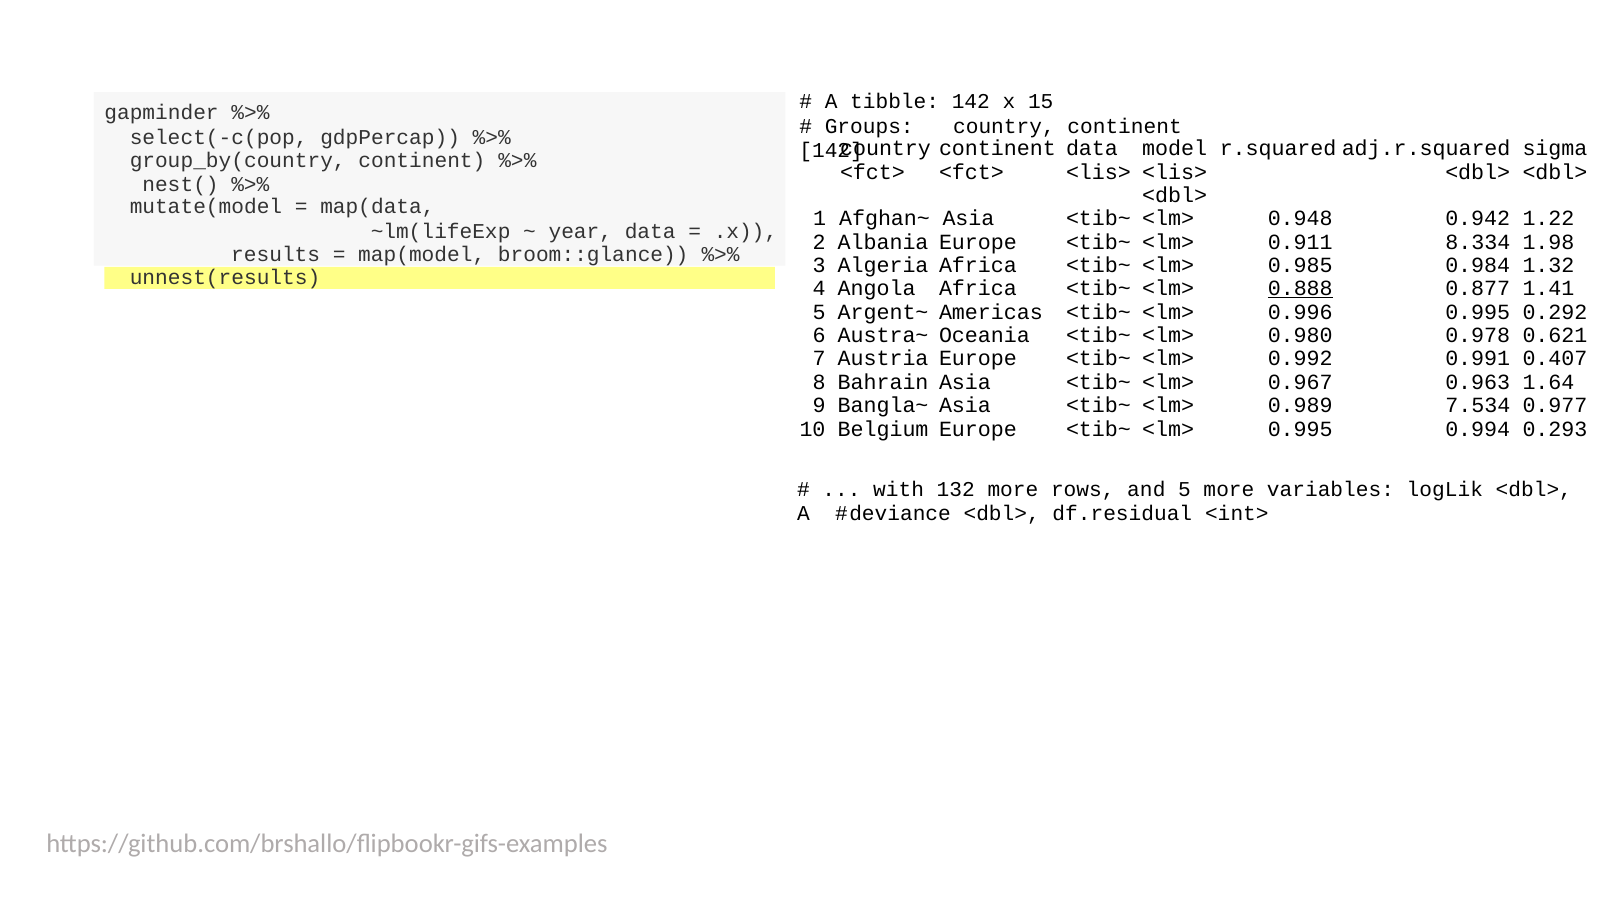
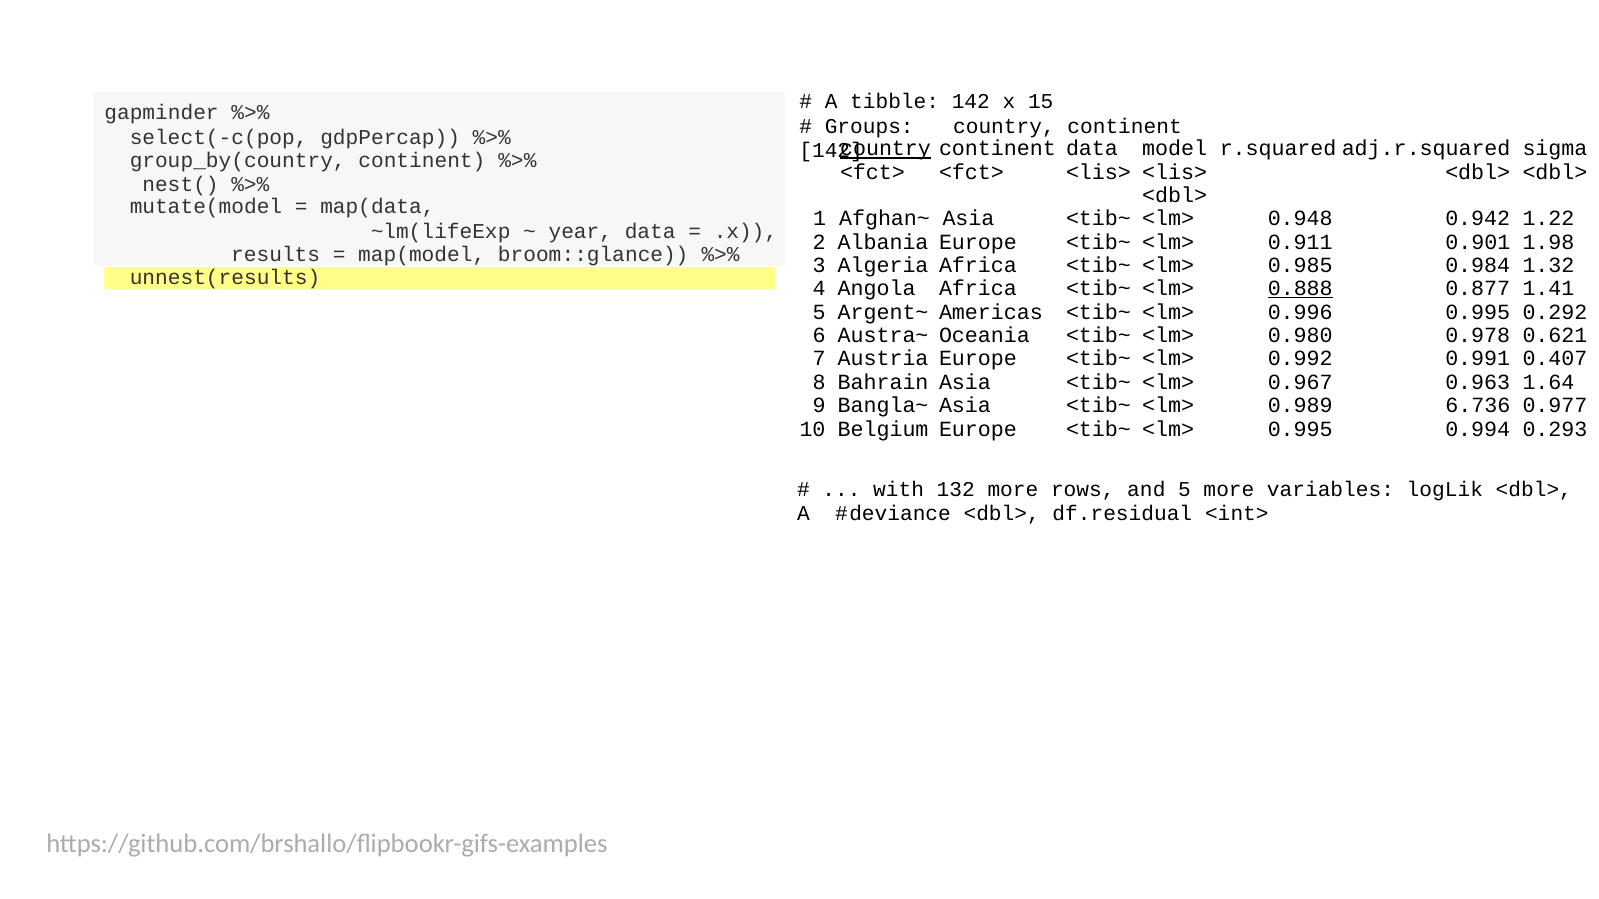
country at (886, 149) underline: none -> present
8.334: 8.334 -> 0.901
7.534: 7.534 -> 6.736
